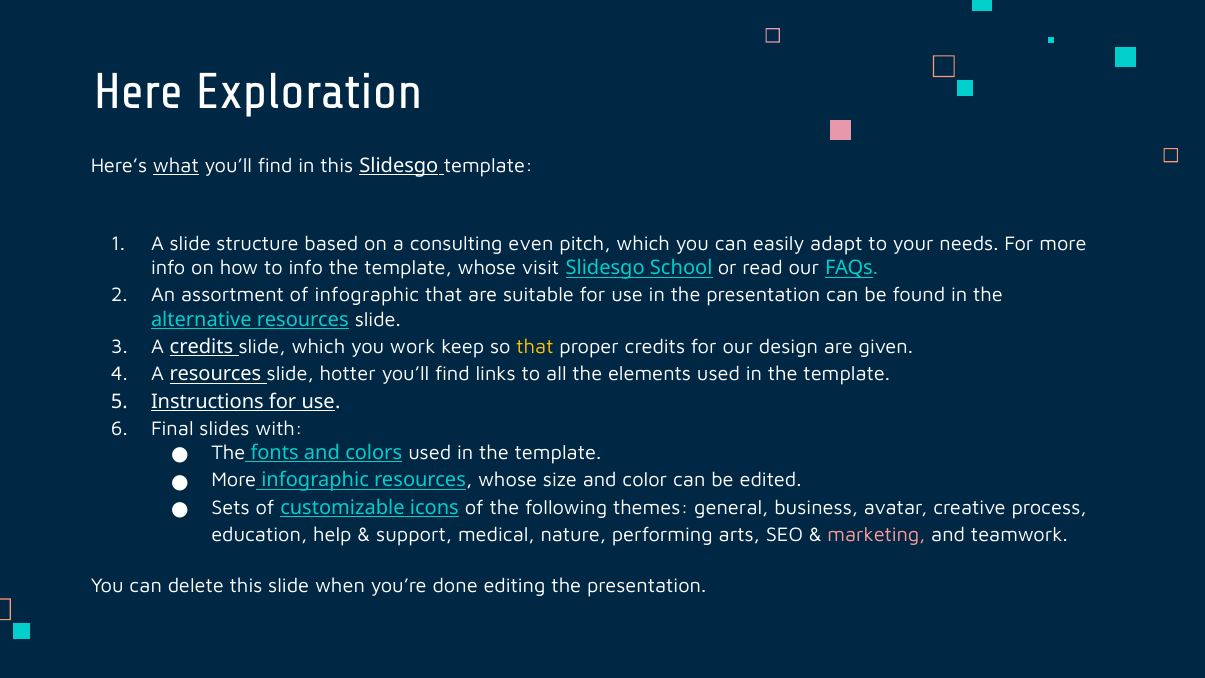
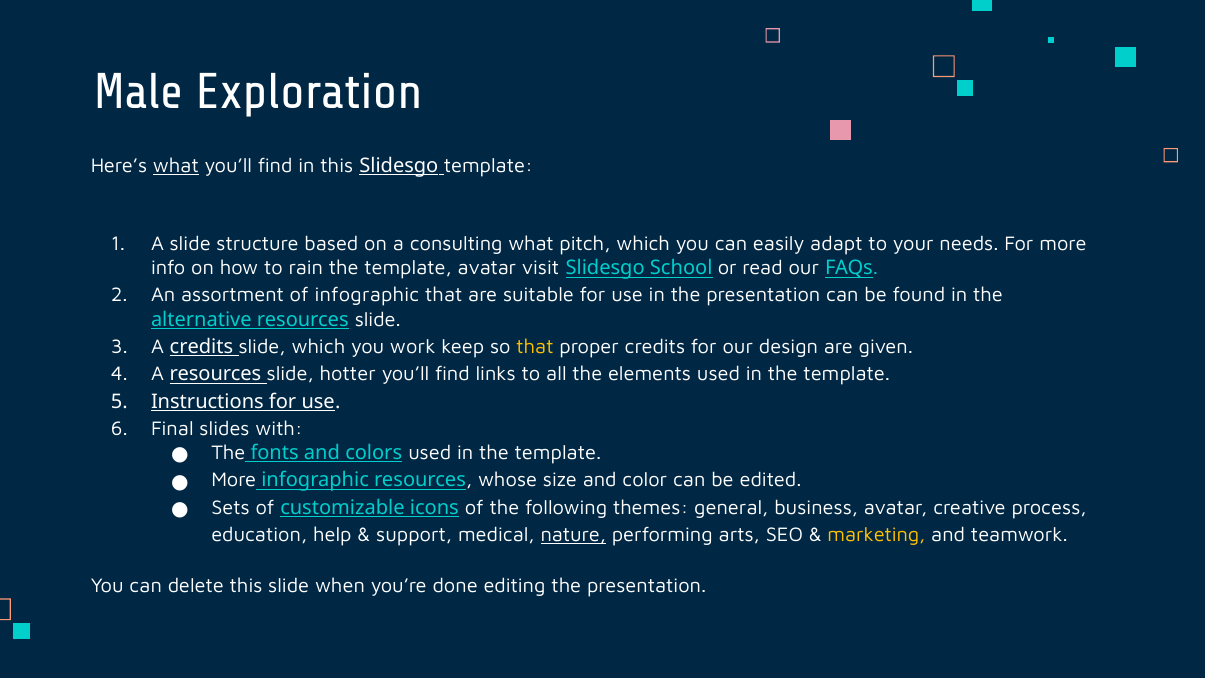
Here: Here -> Male
consulting even: even -> what
to info: info -> rain
template whose: whose -> avatar
nature underline: none -> present
marketing colour: pink -> yellow
